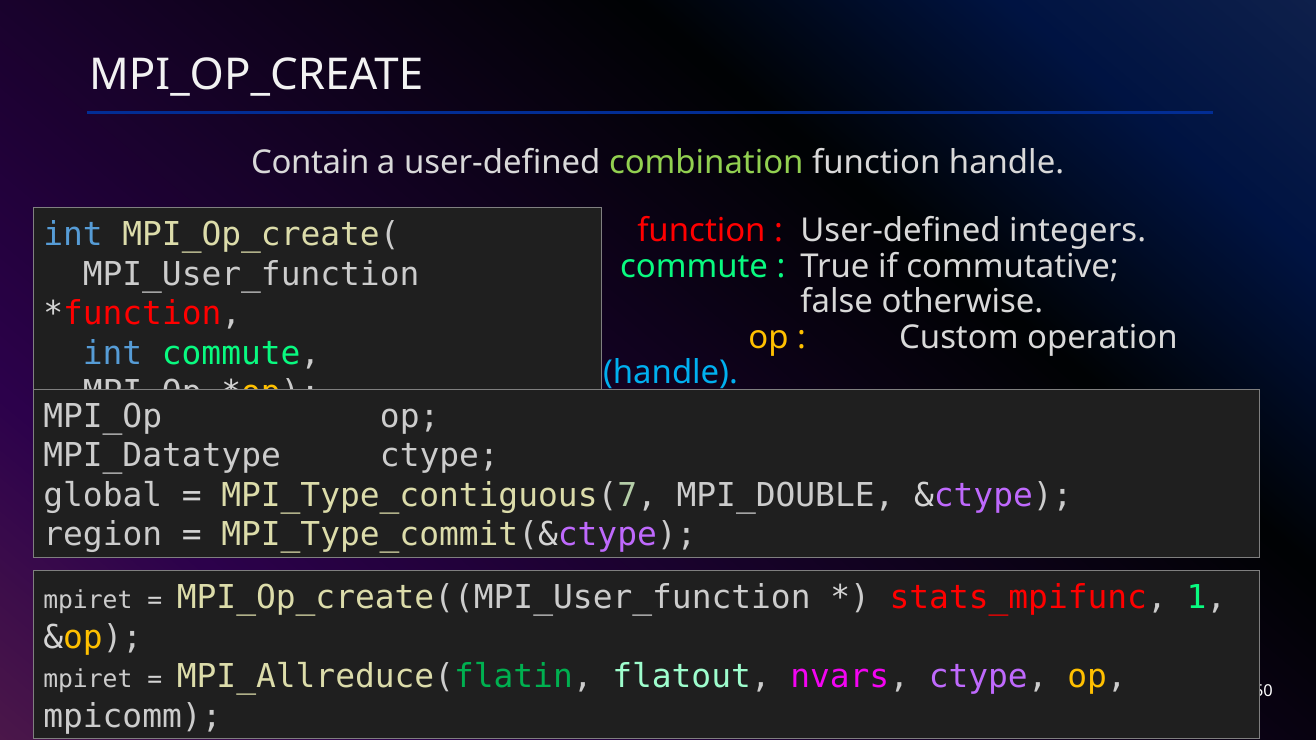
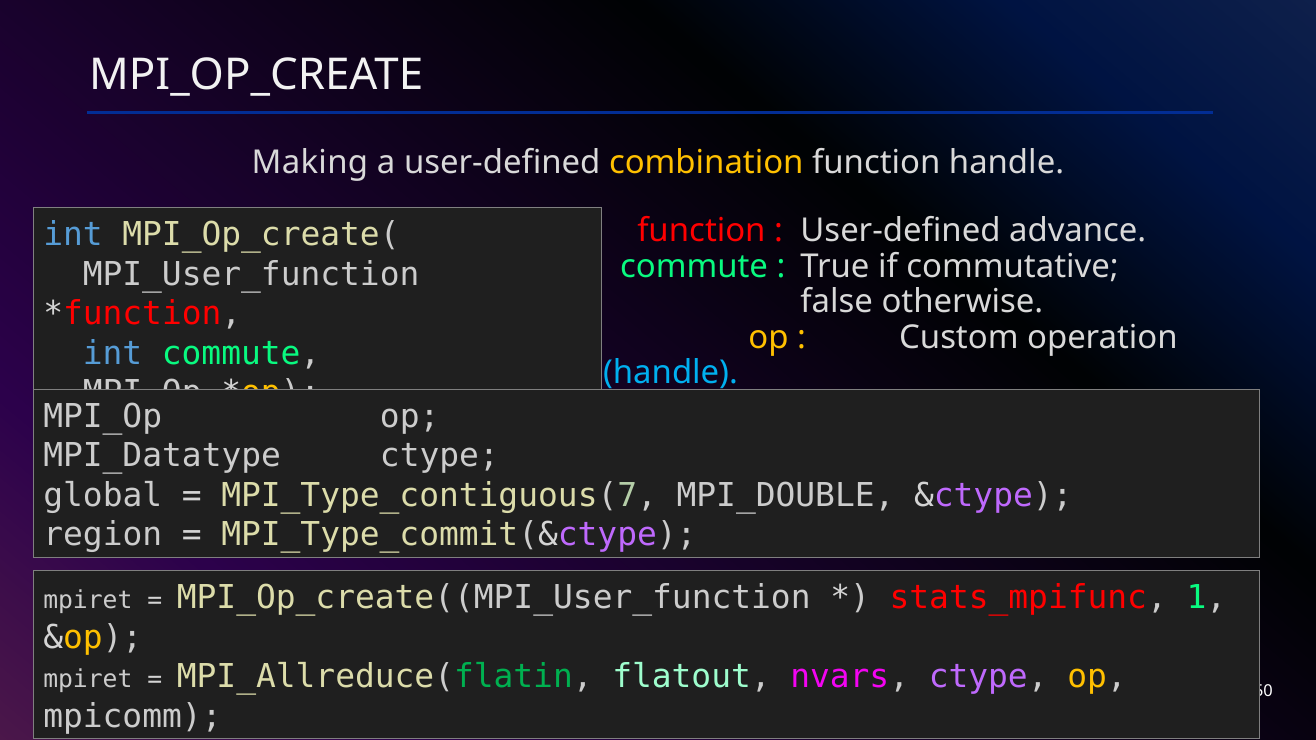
Contain: Contain -> Making
combination colour: light green -> yellow
integers: integers -> advance
